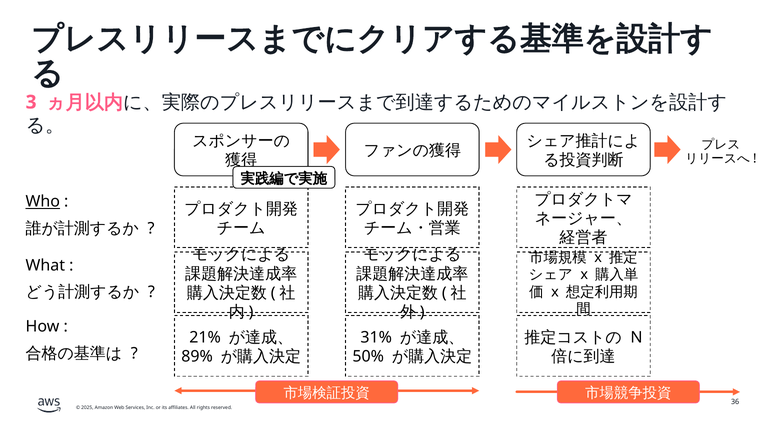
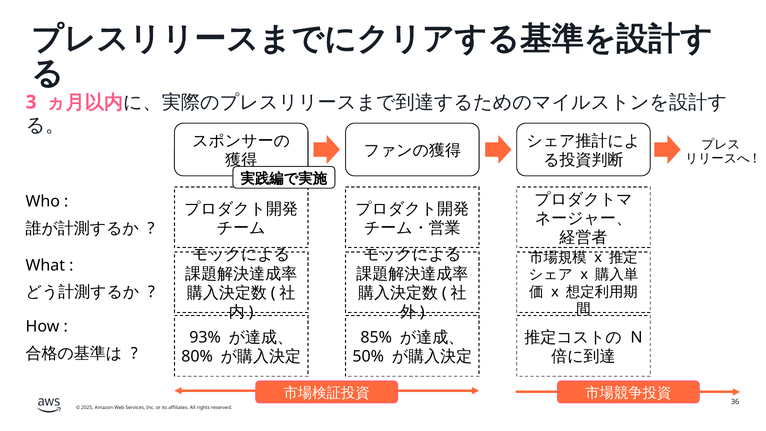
Who underline: present -> none
21%: 21% -> 93%
31%: 31% -> 85%
89%: 89% -> 80%
